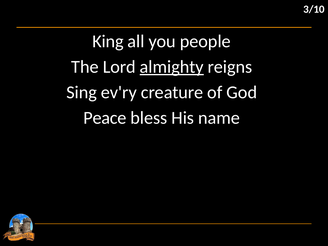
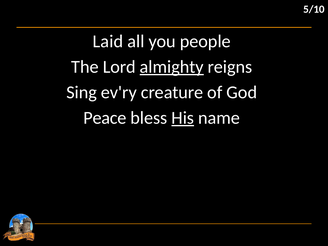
3/10: 3/10 -> 5/10
King: King -> Laid
His underline: none -> present
